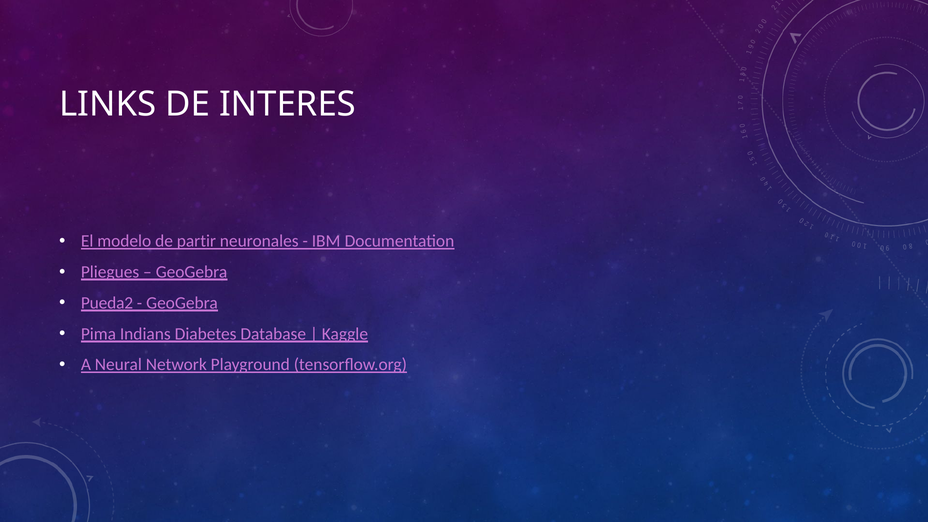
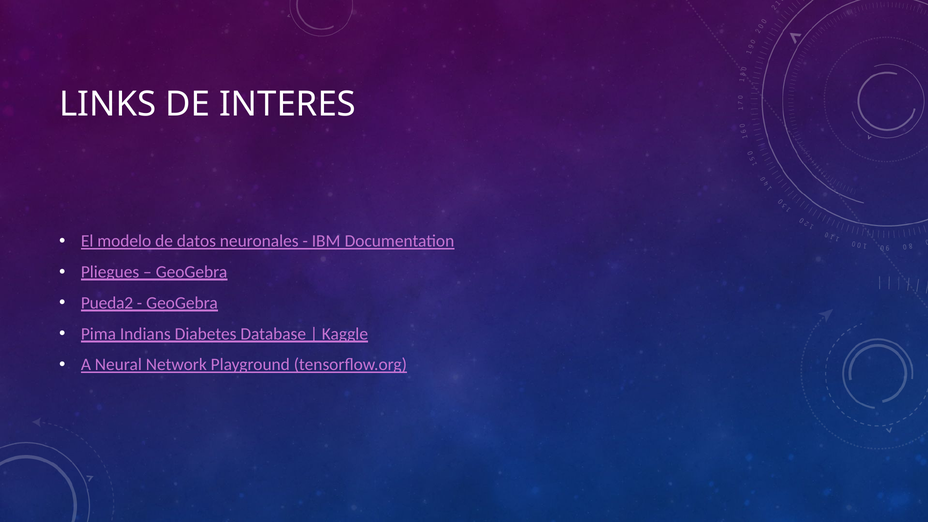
partir: partir -> datos
